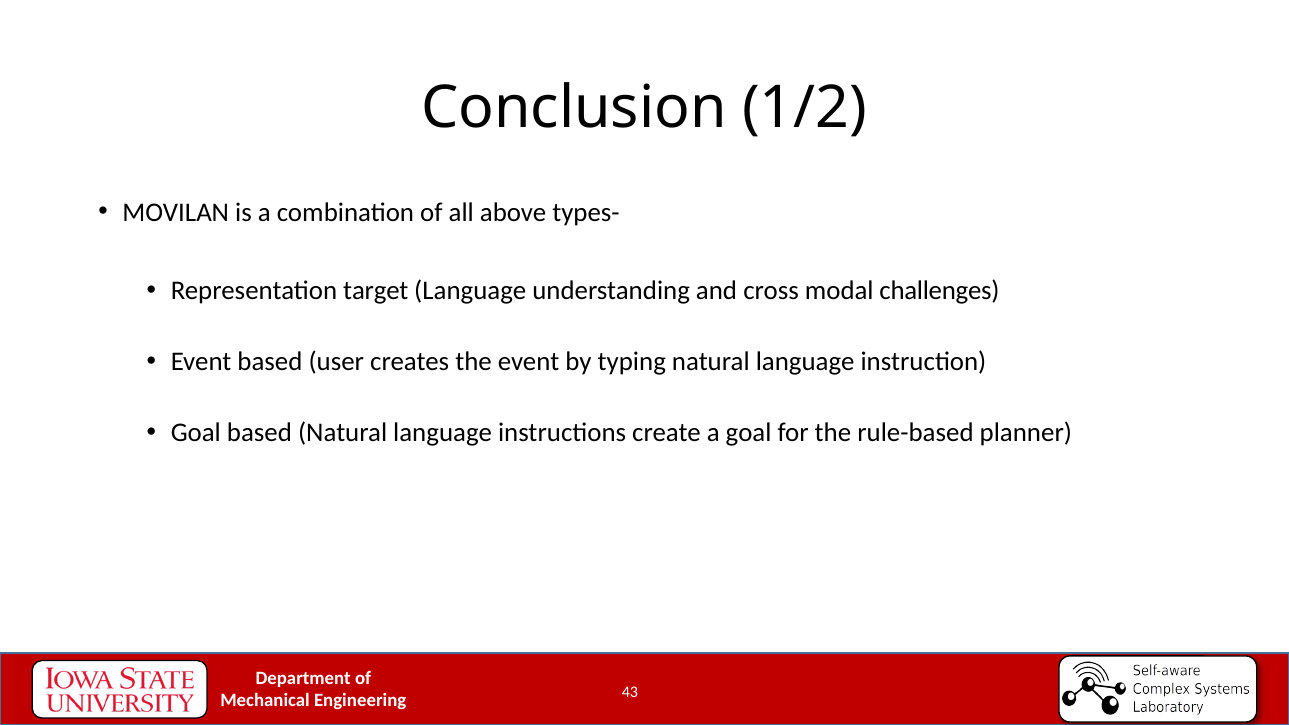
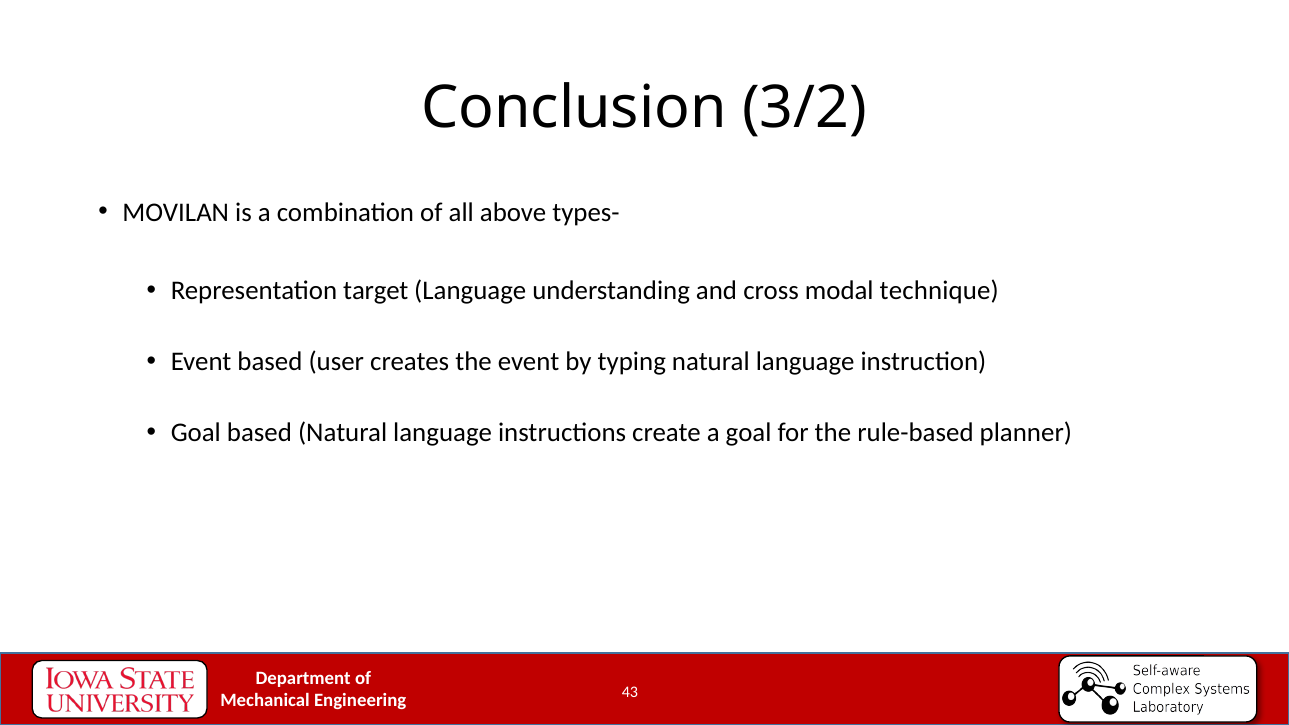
1/2: 1/2 -> 3/2
challenges: challenges -> technique
